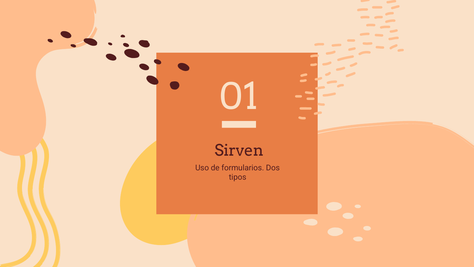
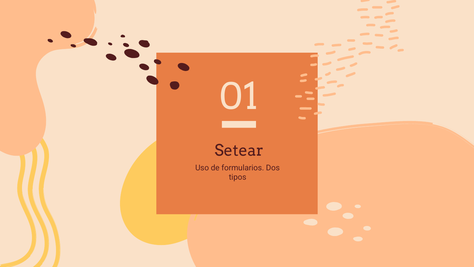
Sirven: Sirven -> Setear
